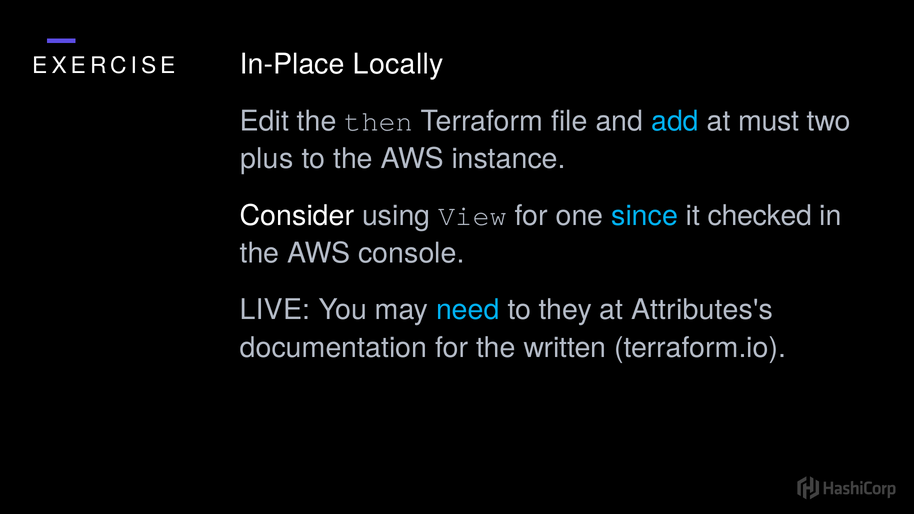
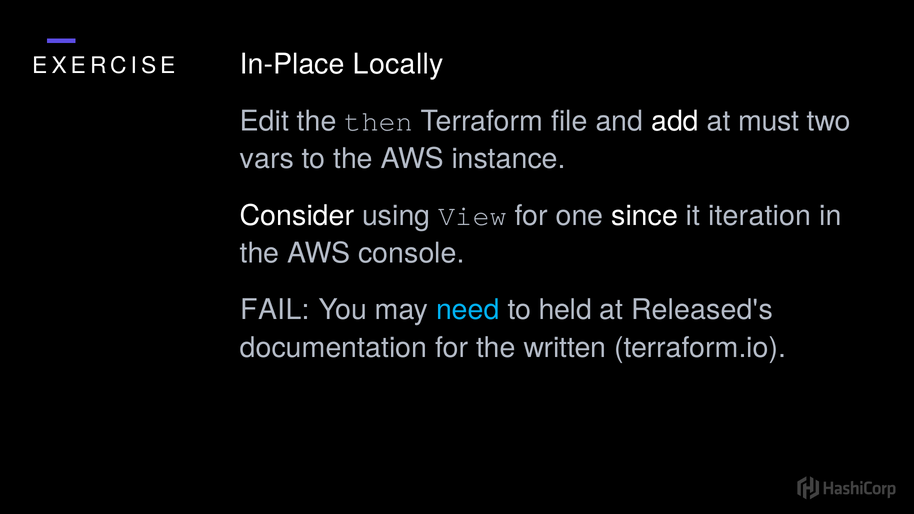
add colour: light blue -> white
plus: plus -> vars
since colour: light blue -> white
checked: checked -> iteration
LIVE: LIVE -> FAIL
they: they -> held
Attributes's: Attributes's -> Released's
